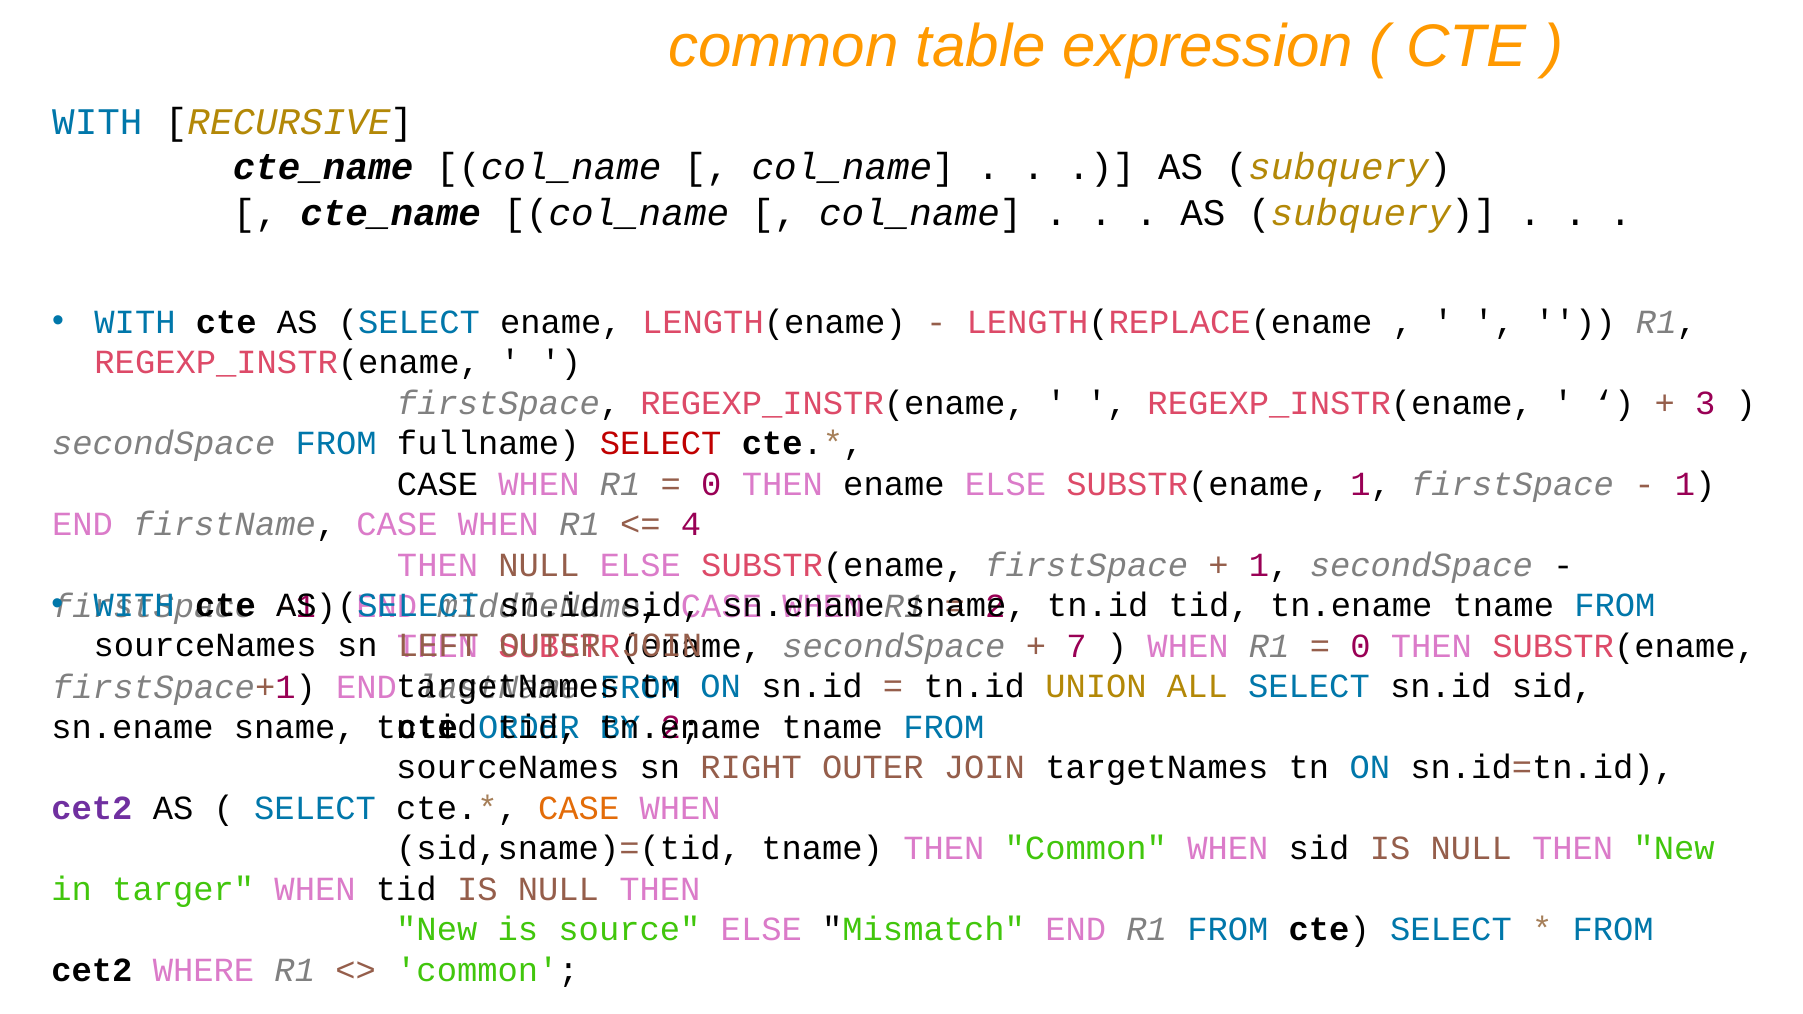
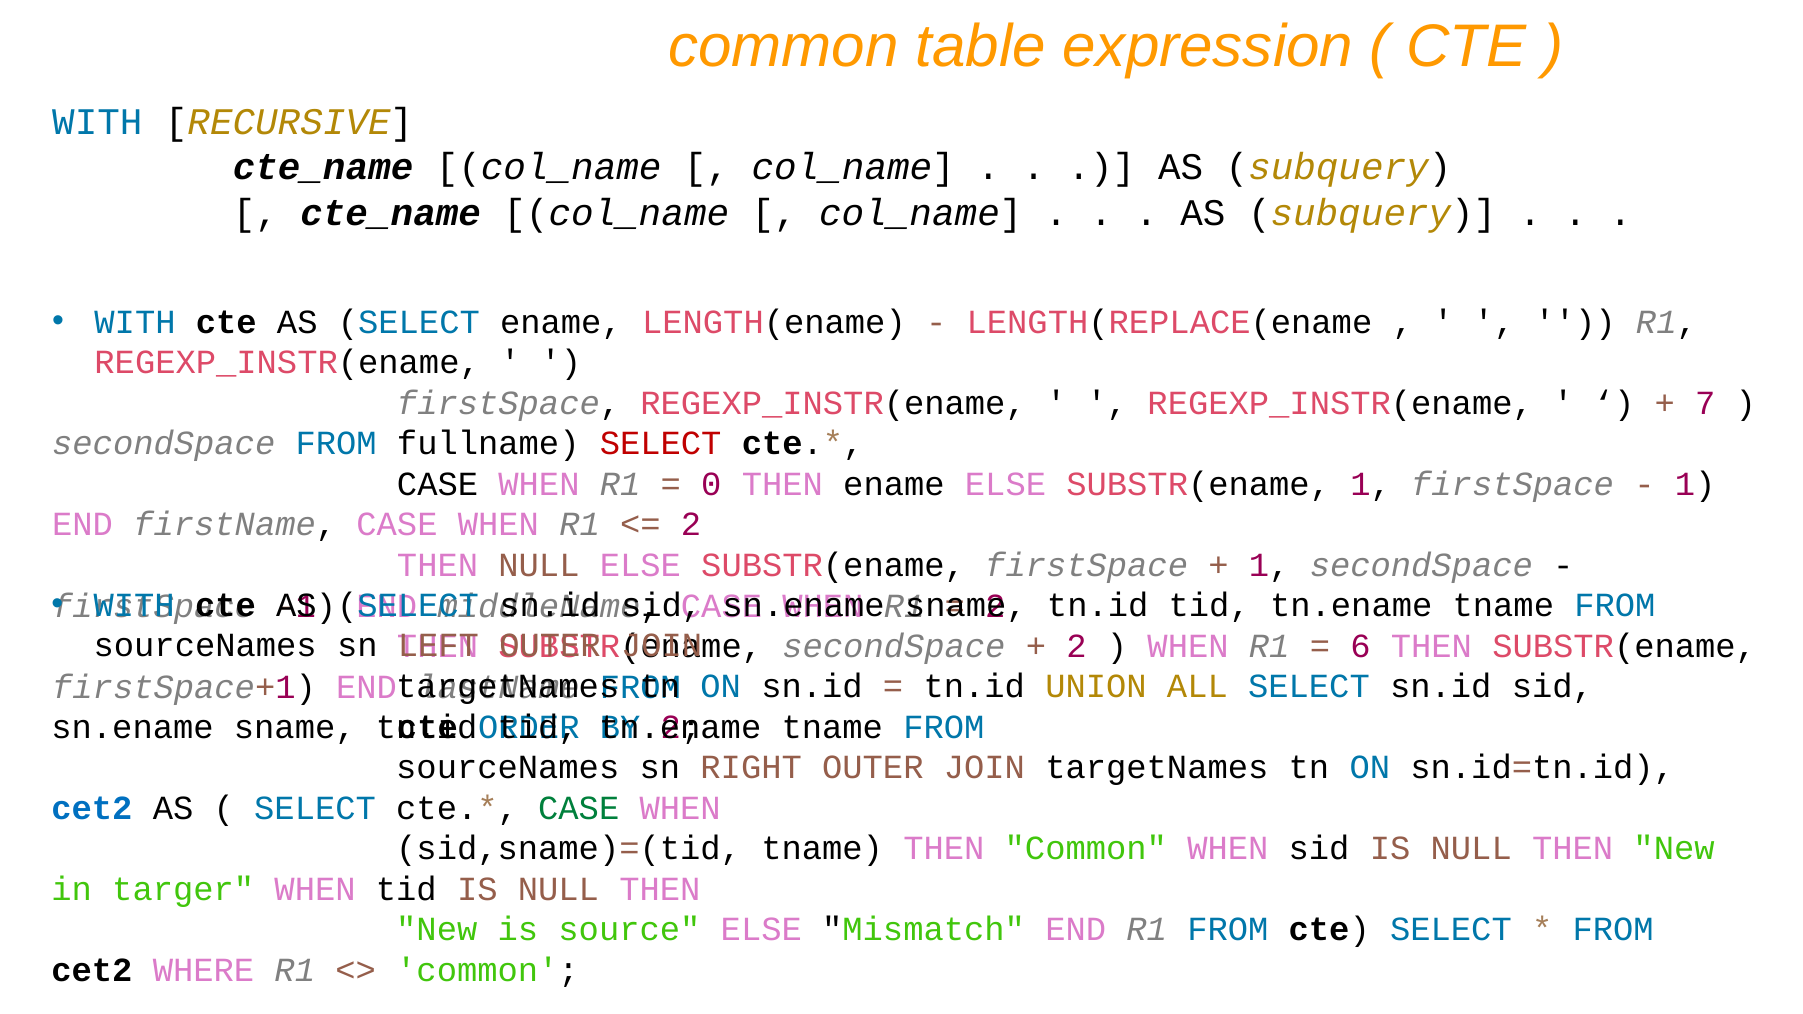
3: 3 -> 7
4 at (691, 525): 4 -> 2
7 at (1076, 647): 7 -> 2
0 at (1360, 647): 0 -> 6
cet2 at (92, 808) colour: purple -> blue
CASE at (579, 808) colour: orange -> green
